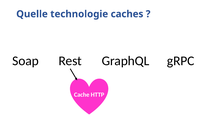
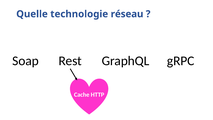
caches: caches -> réseau
